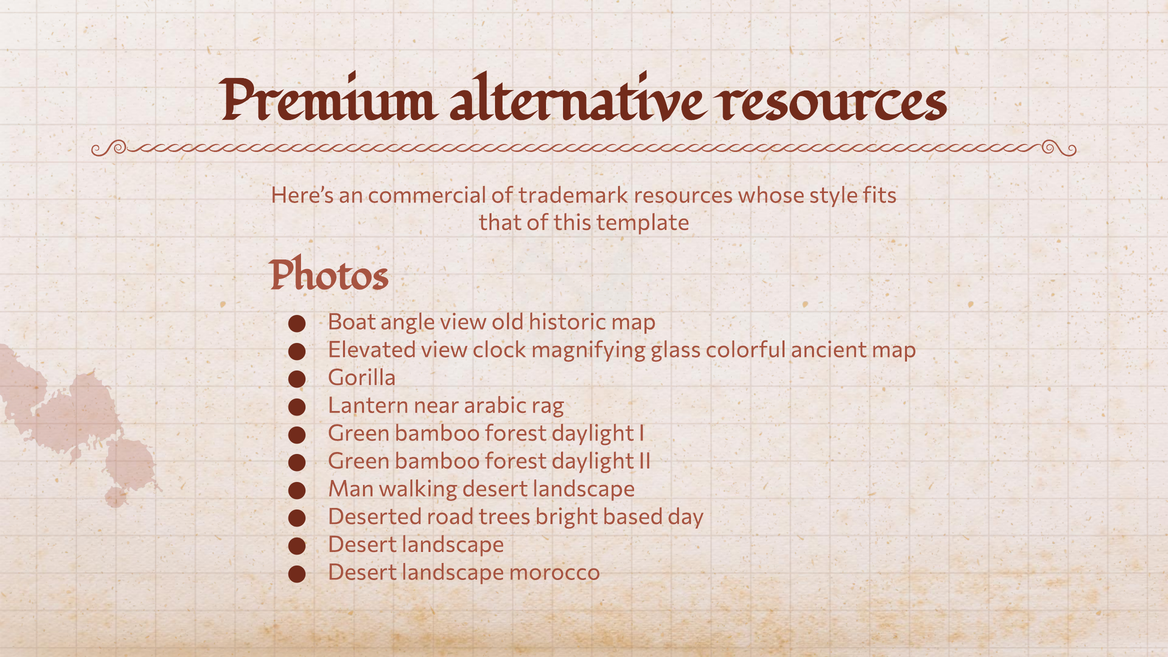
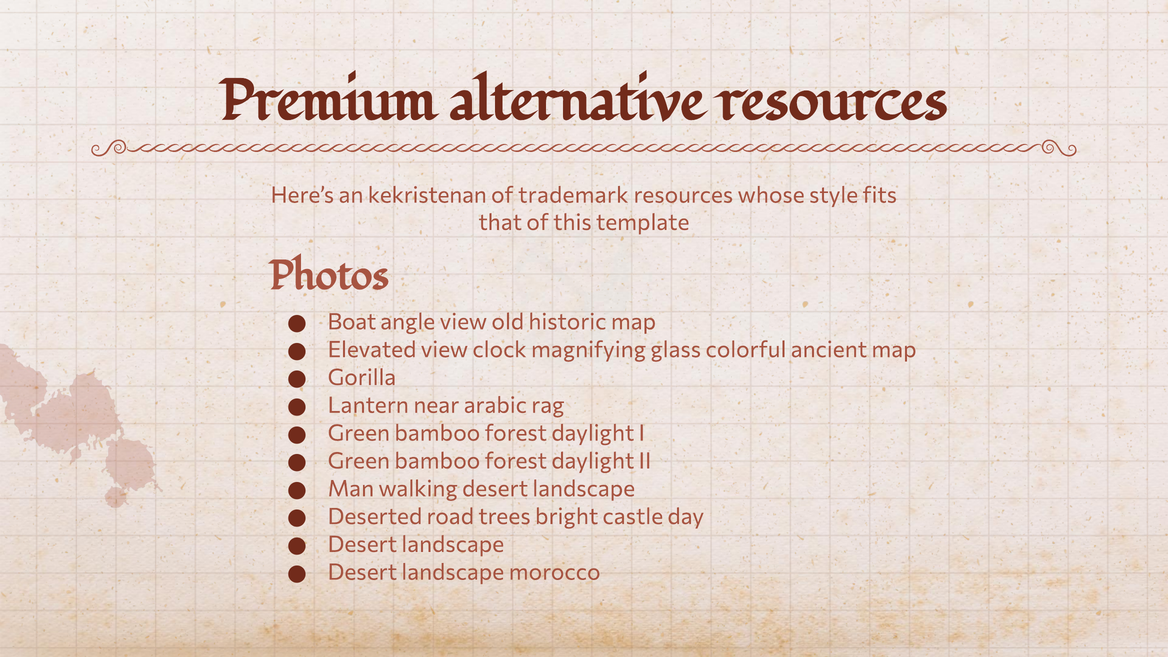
commercial: commercial -> kekristenan
based: based -> castle
